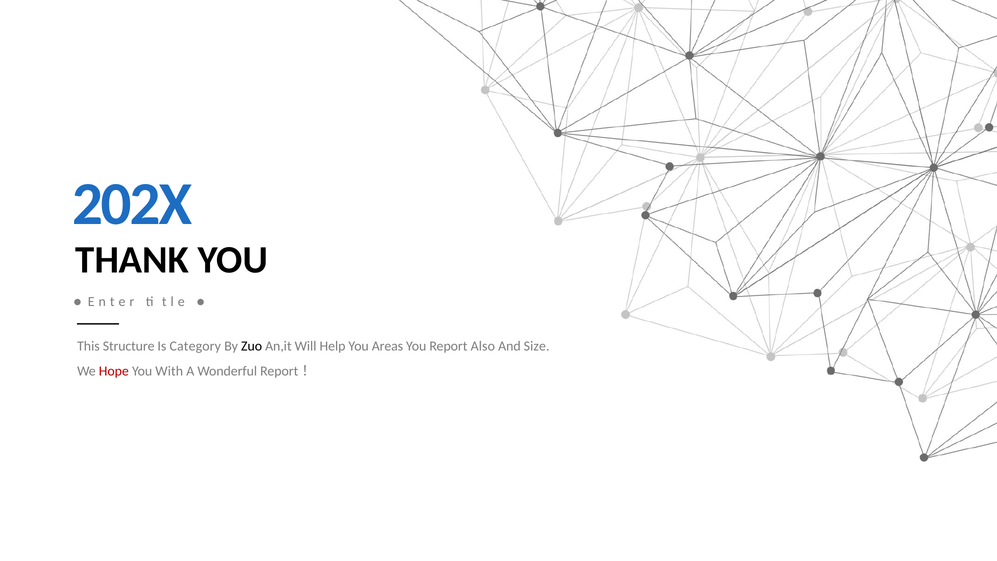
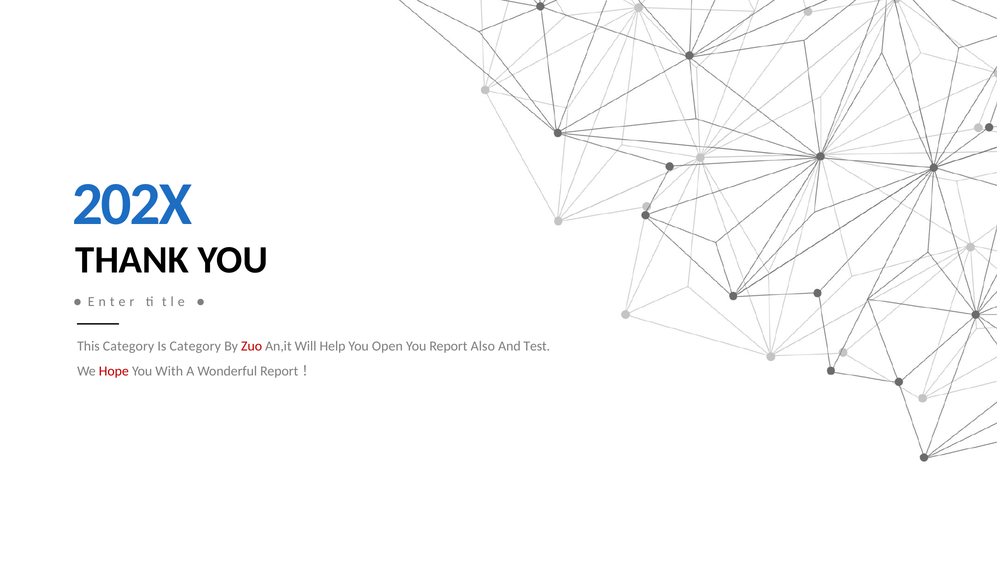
This Structure: Structure -> Category
Zuo colour: black -> red
Areas: Areas -> Open
Size: Size -> Test
